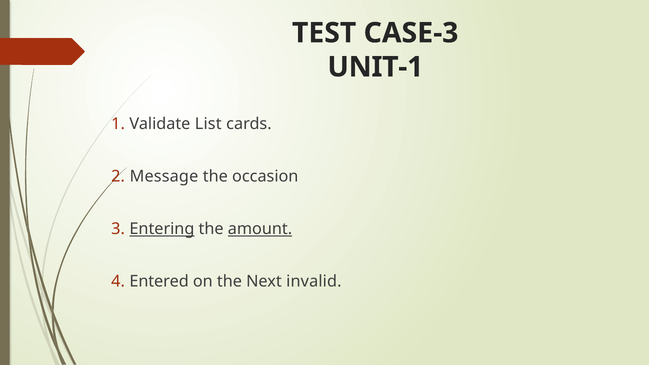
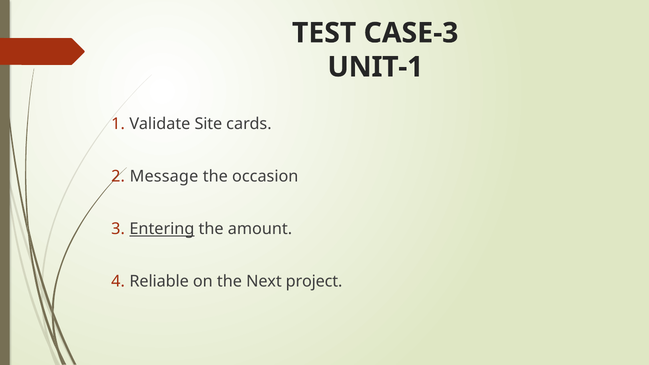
List: List -> Site
amount underline: present -> none
Entered: Entered -> Reliable
invalid: invalid -> project
